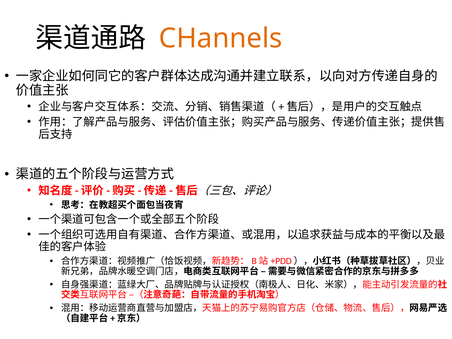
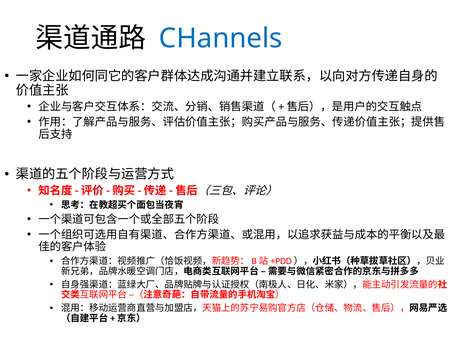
CHannels colour: orange -> blue
